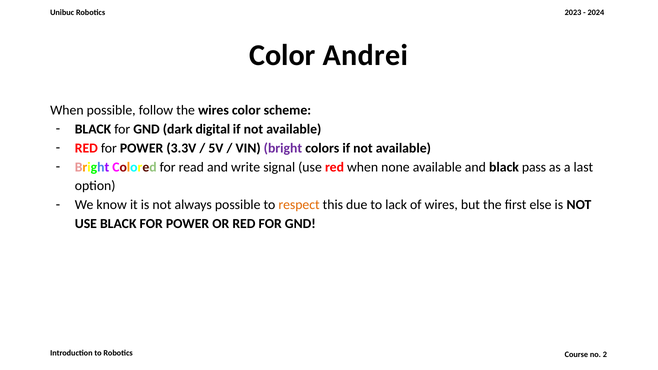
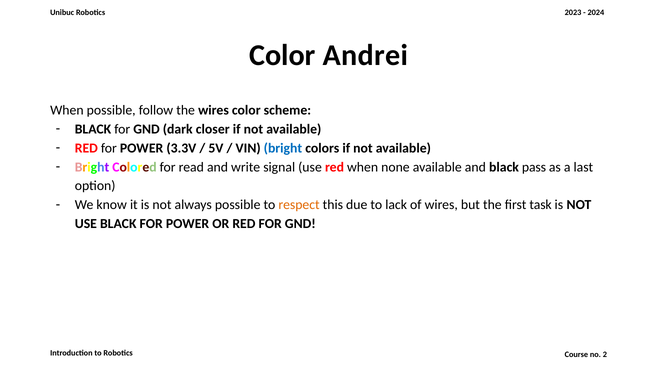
digital: digital -> closer
bright at (283, 148) colour: purple -> blue
else: else -> task
